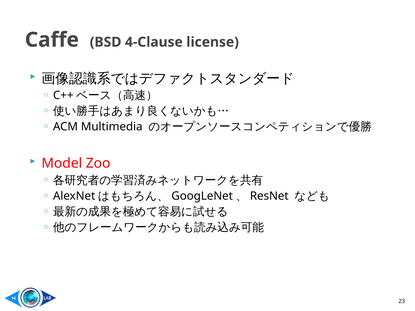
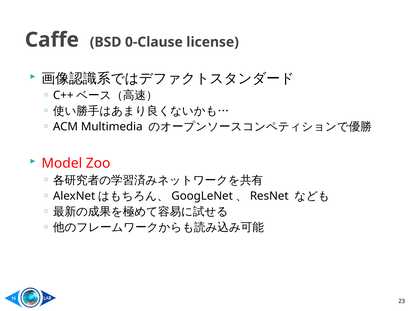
4-Clause: 4-Clause -> 0-Clause
